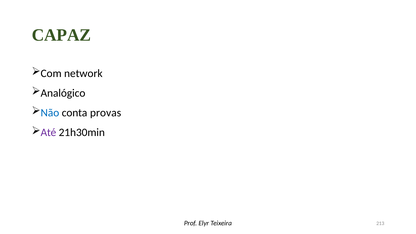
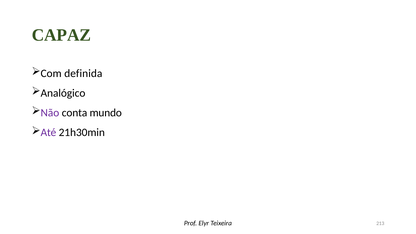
network: network -> definida
Não colour: blue -> purple
provas: provas -> mundo
